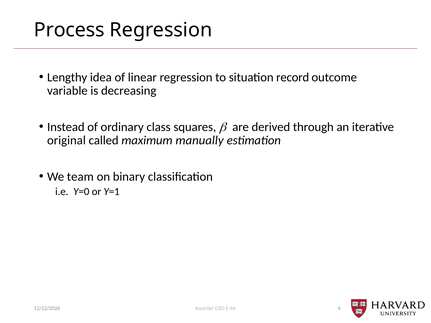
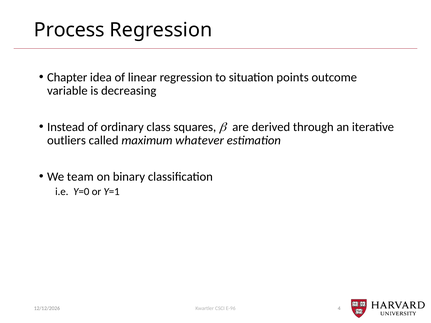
Lengthy: Lengthy -> Chapter
record: record -> points
original: original -> outliers
manually: manually -> whatever
